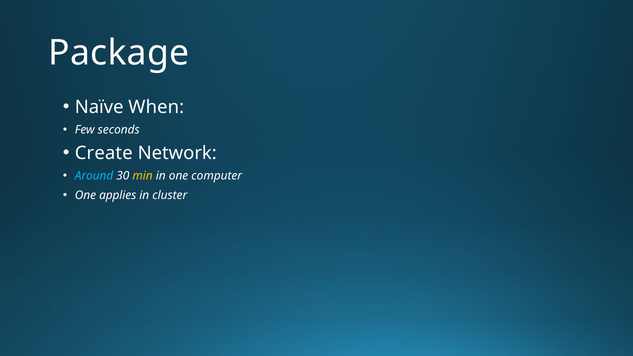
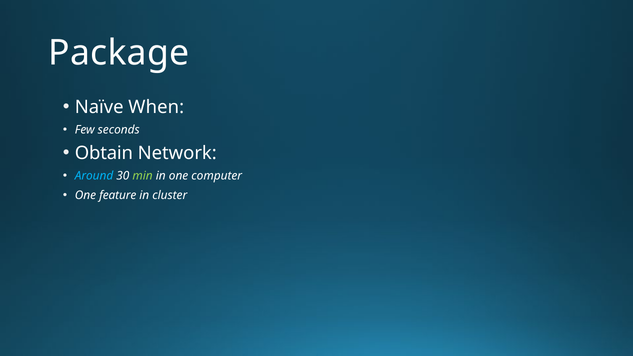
Create: Create -> Obtain
min colour: yellow -> light green
applies: applies -> feature
